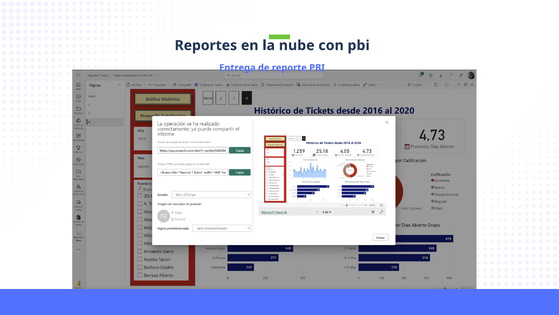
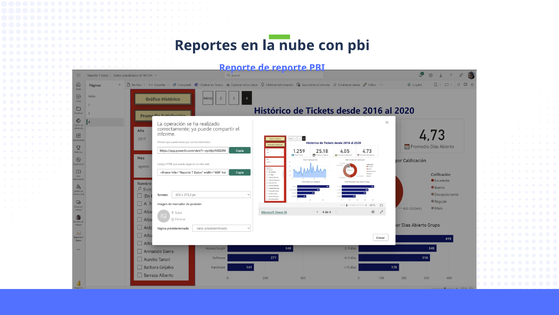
Entrega at (237, 68): Entrega -> Reporte
